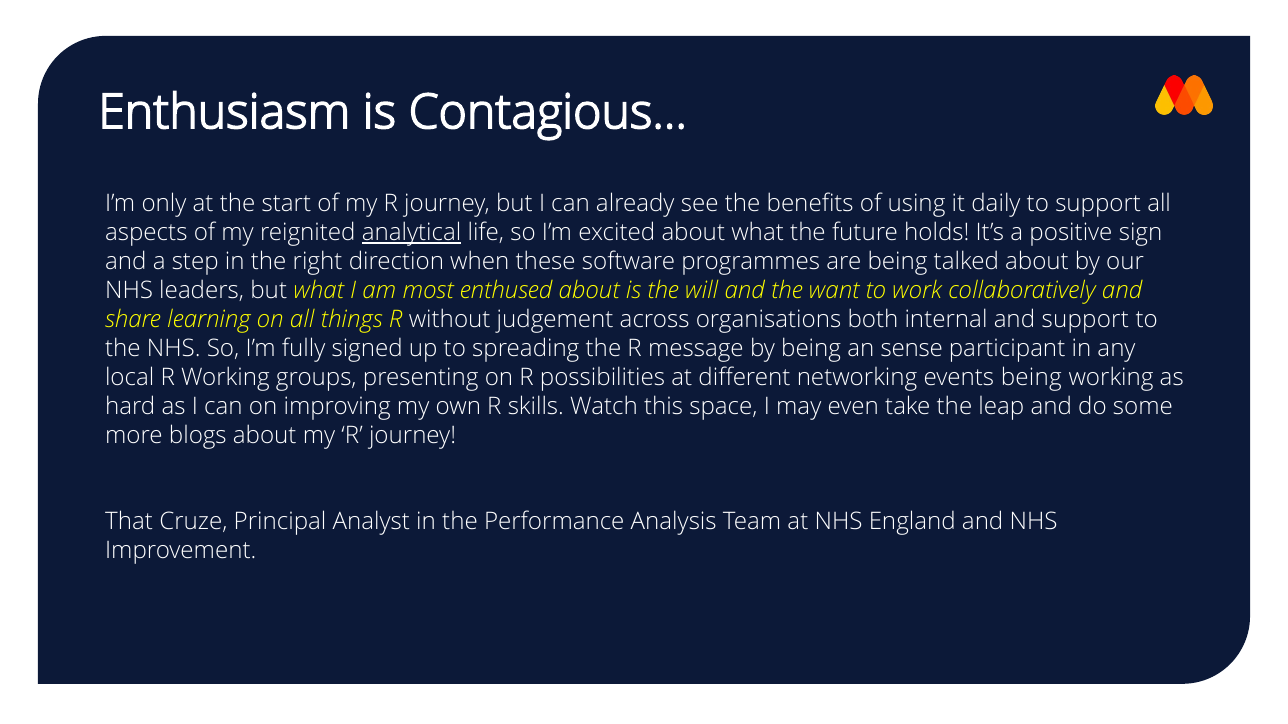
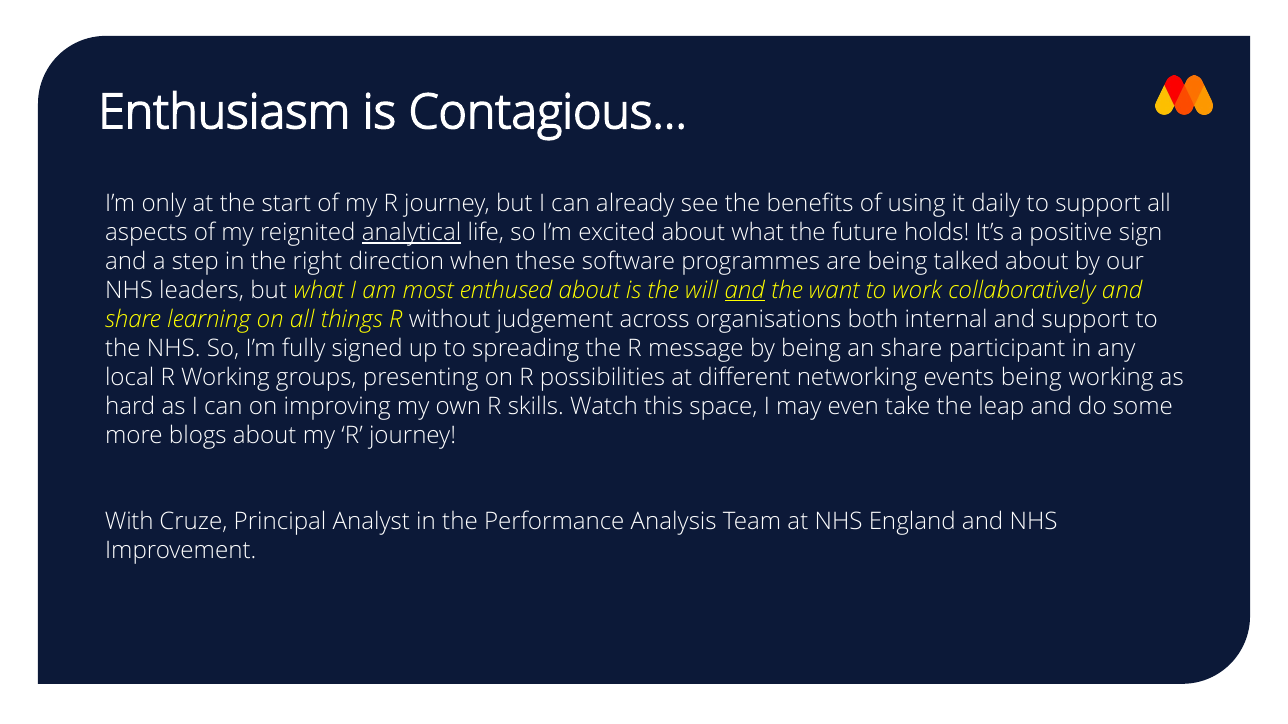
and at (745, 291) underline: none -> present
an sense: sense -> share
That: That -> With
